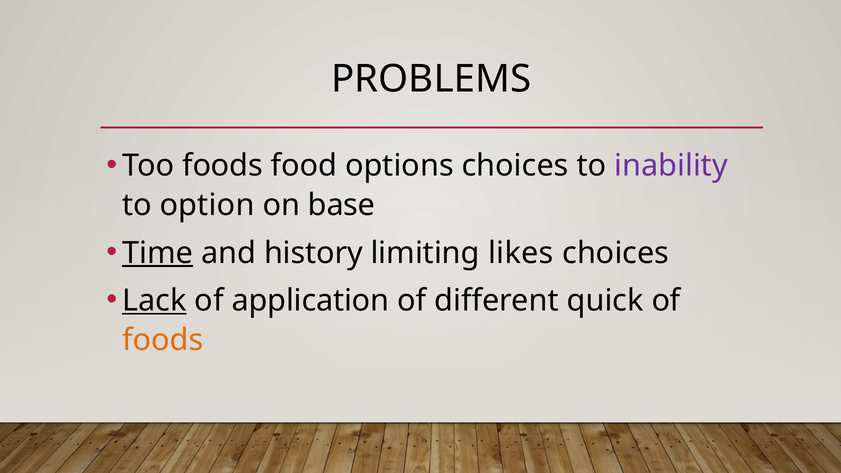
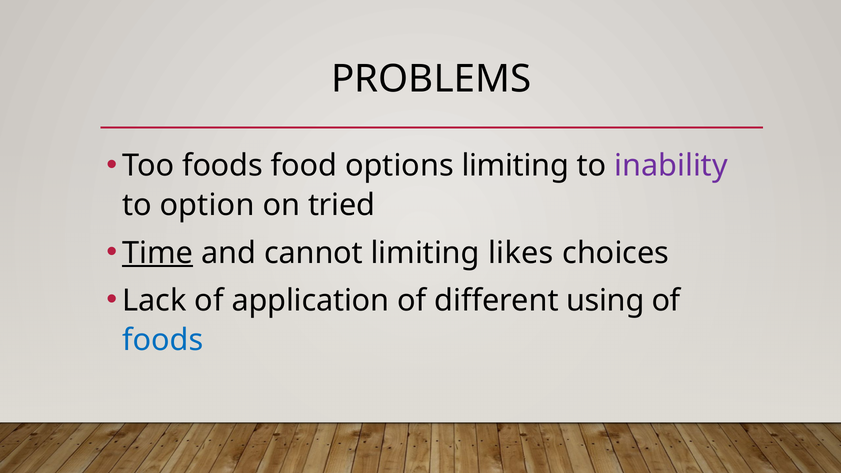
options choices: choices -> limiting
base: base -> tried
history: history -> cannot
Lack underline: present -> none
quick: quick -> using
foods at (163, 340) colour: orange -> blue
